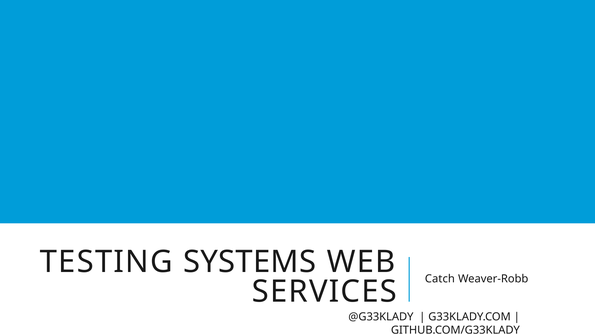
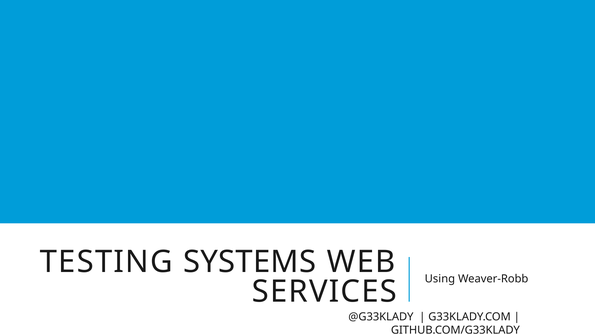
Catch: Catch -> Using
